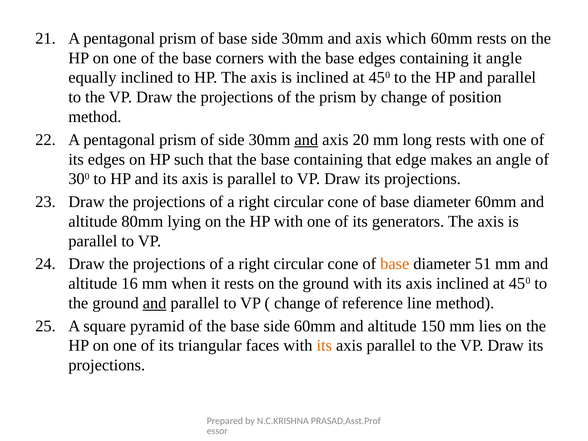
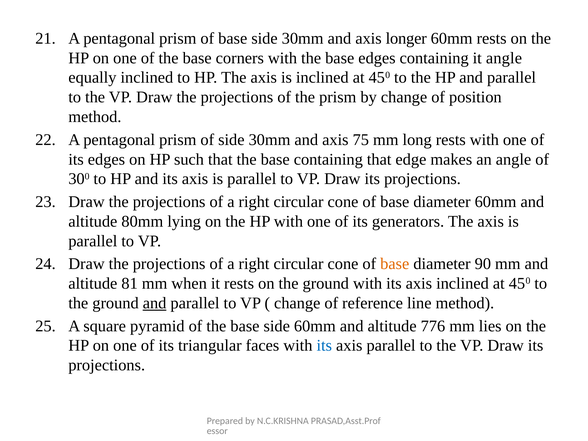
which: which -> longer
and at (306, 140) underline: present -> none
20: 20 -> 75
51: 51 -> 90
16: 16 -> 81
150: 150 -> 776
its at (324, 346) colour: orange -> blue
